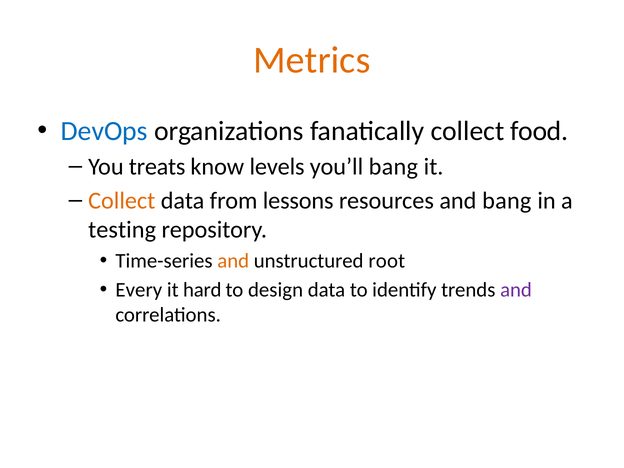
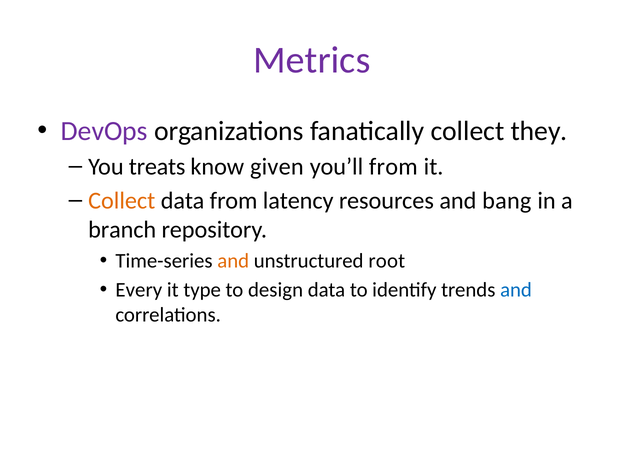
Metrics colour: orange -> purple
DevOps colour: blue -> purple
food: food -> they
levels: levels -> given
you’ll bang: bang -> from
lessons: lessons -> latency
testing: testing -> branch
hard: hard -> type
and at (516, 290) colour: purple -> blue
